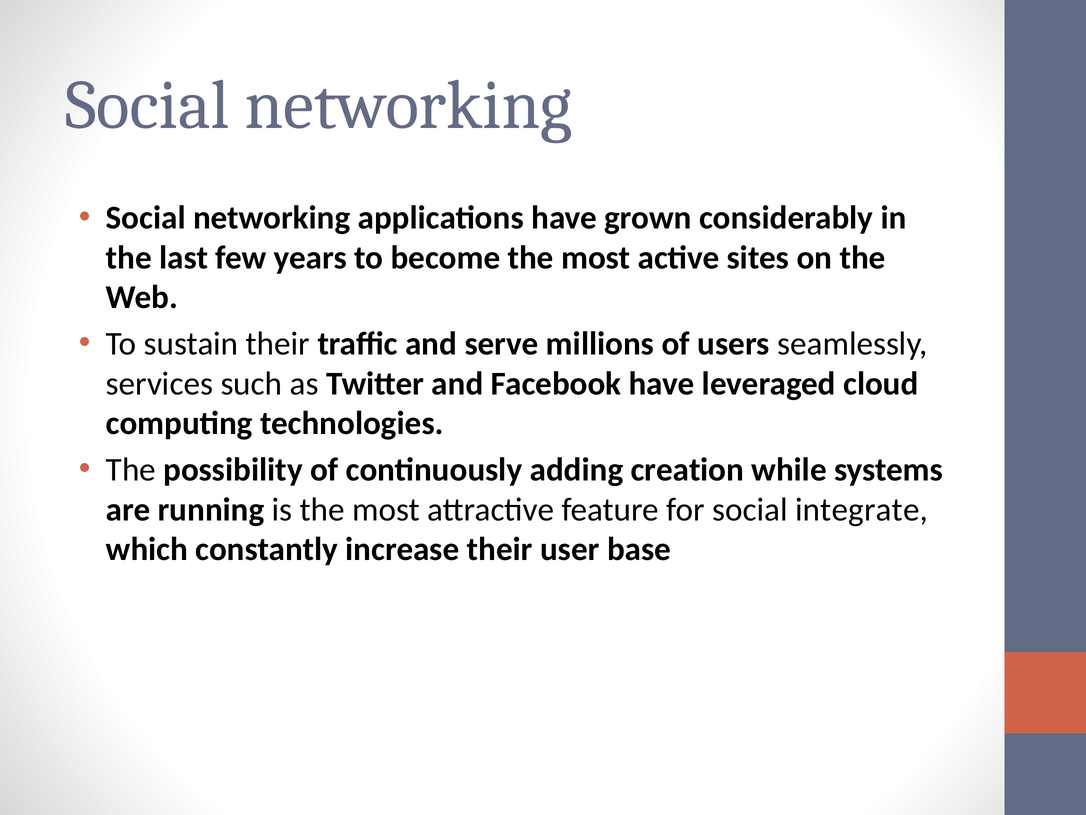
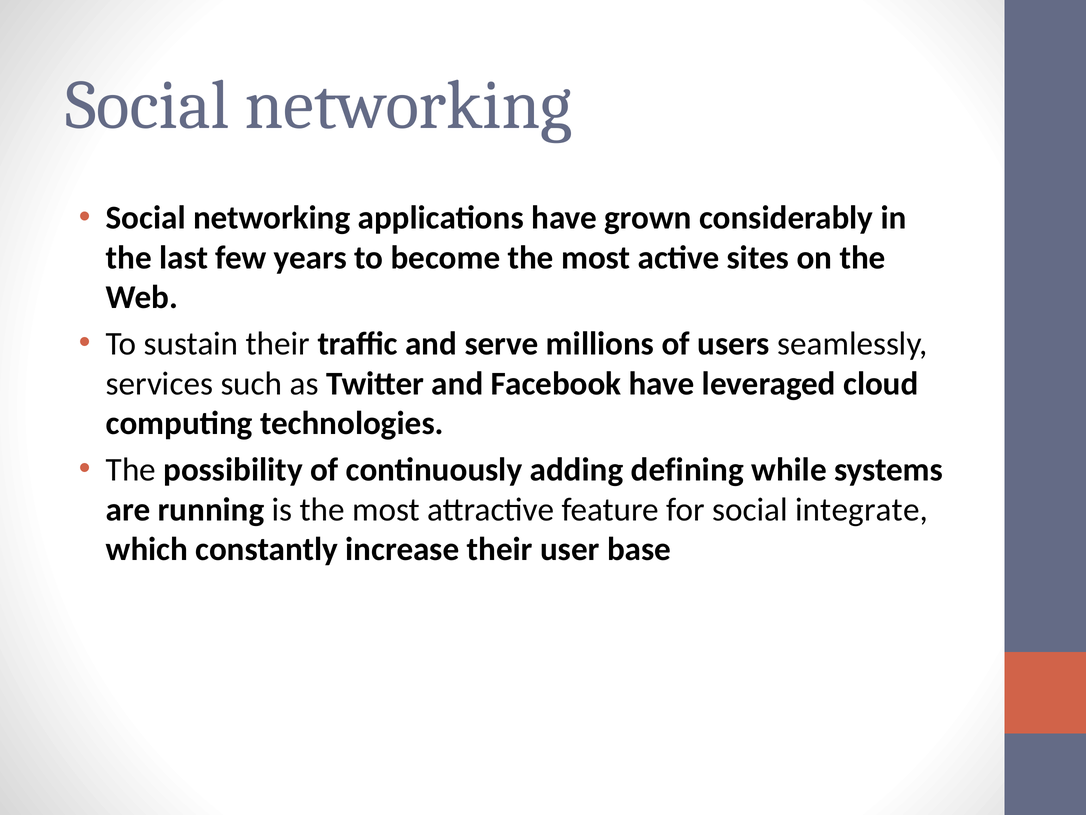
creation: creation -> defining
